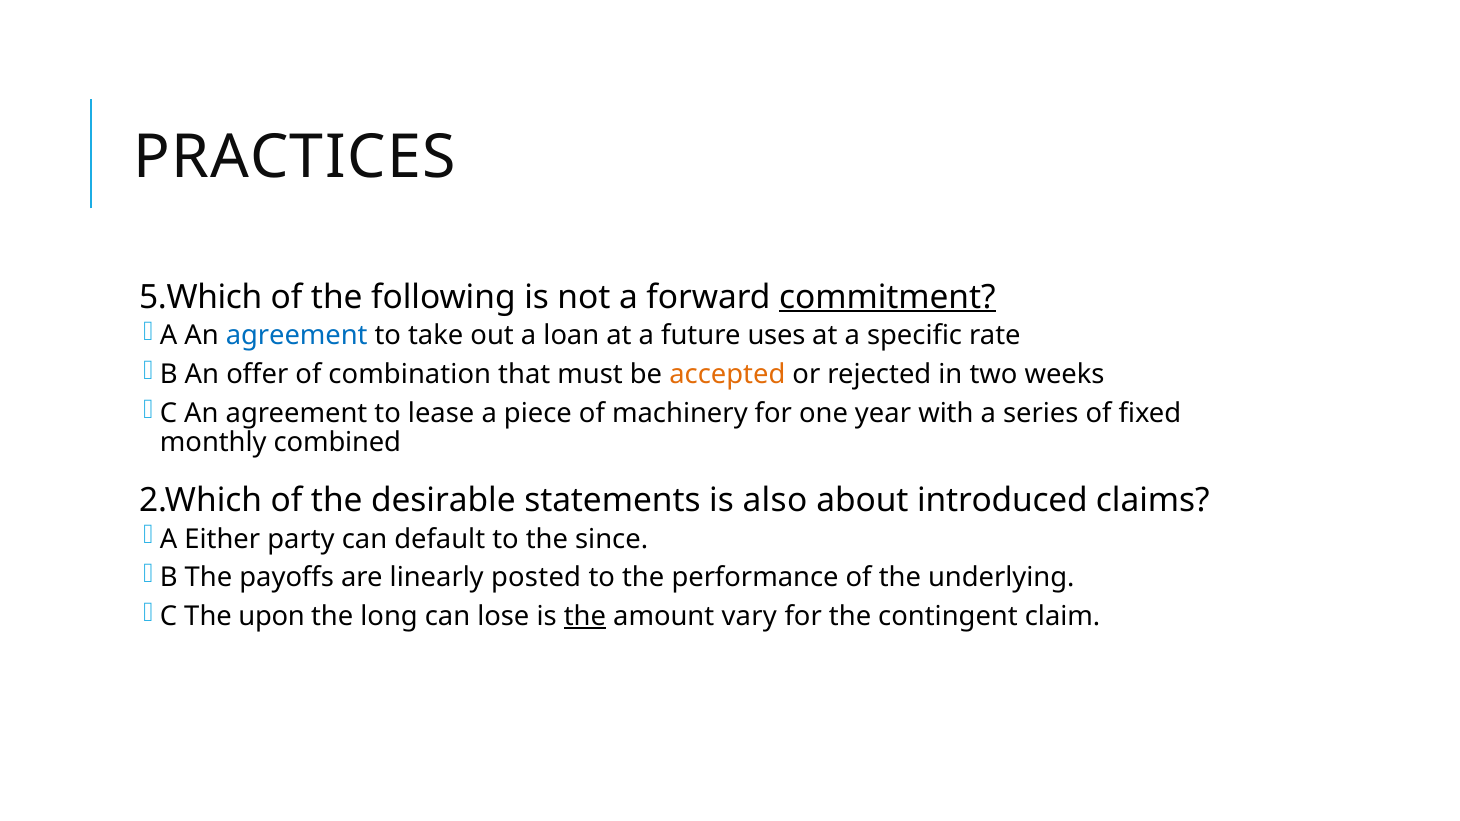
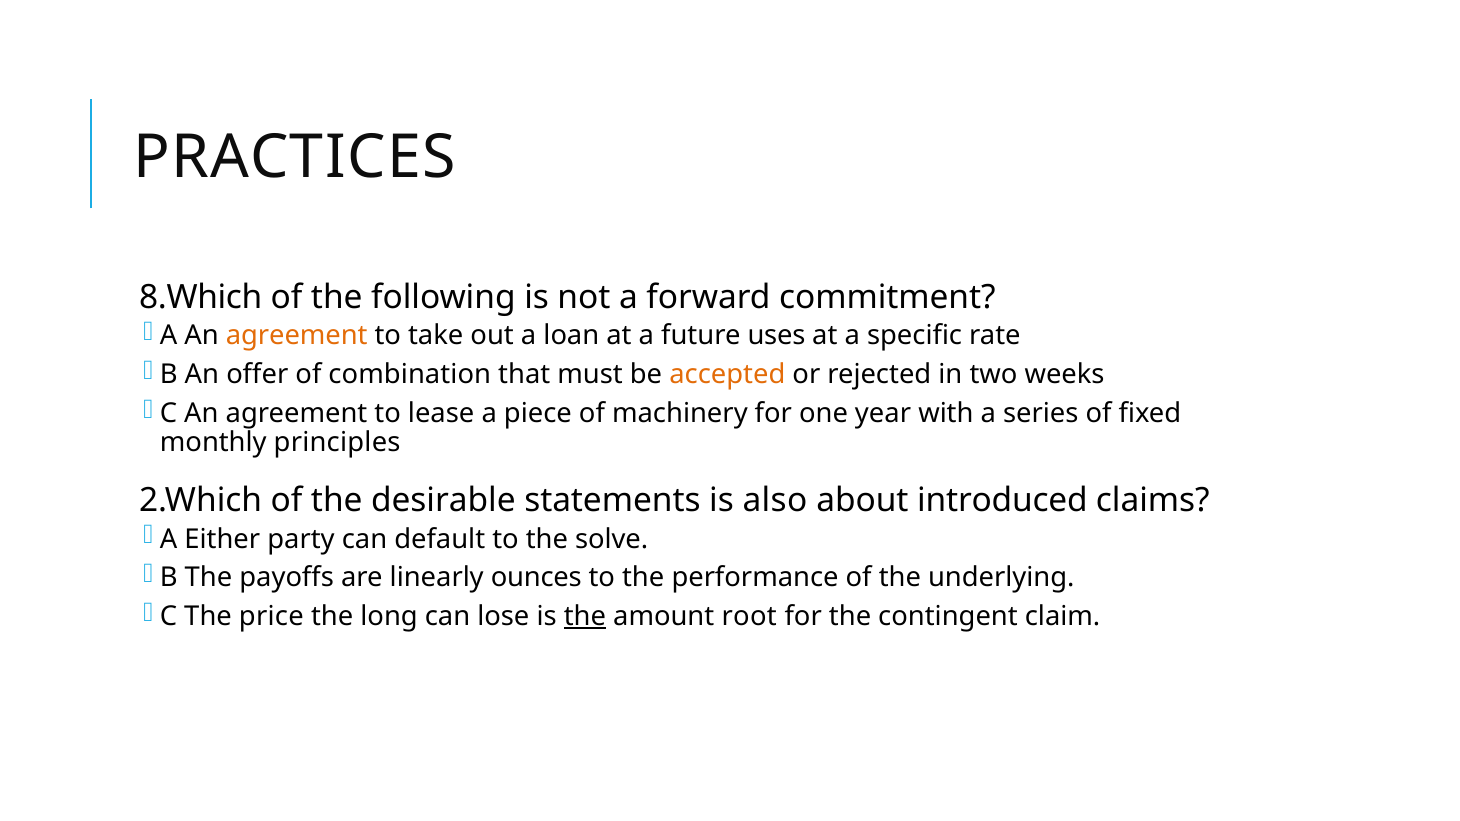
5.Which: 5.Which -> 8.Which
commitment underline: present -> none
agreement at (297, 336) colour: blue -> orange
combined: combined -> principles
since: since -> solve
posted: posted -> ounces
upon: upon -> price
vary: vary -> root
